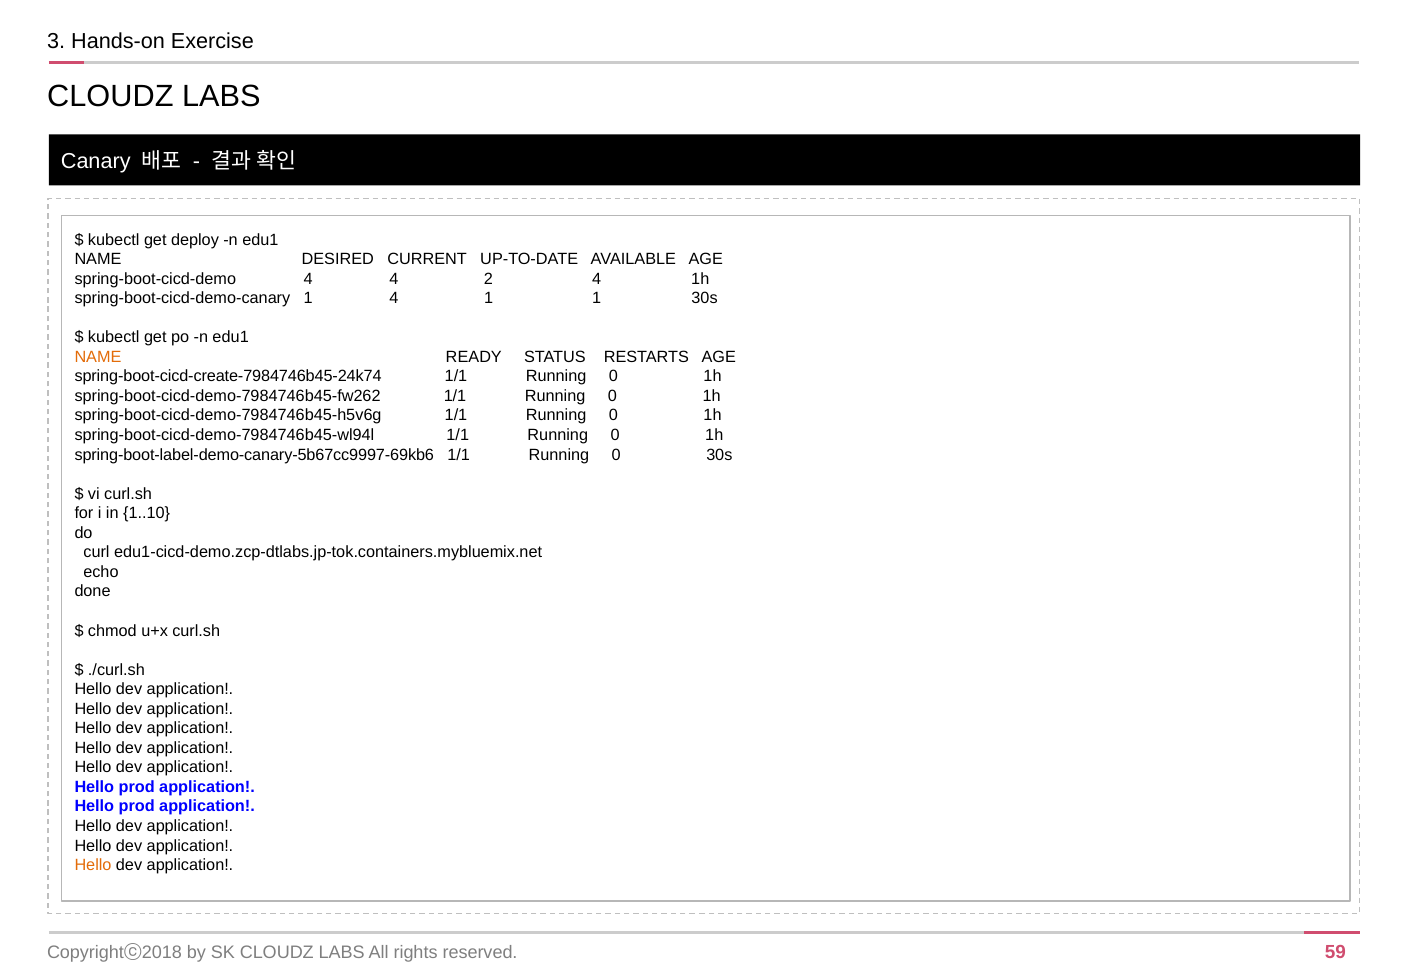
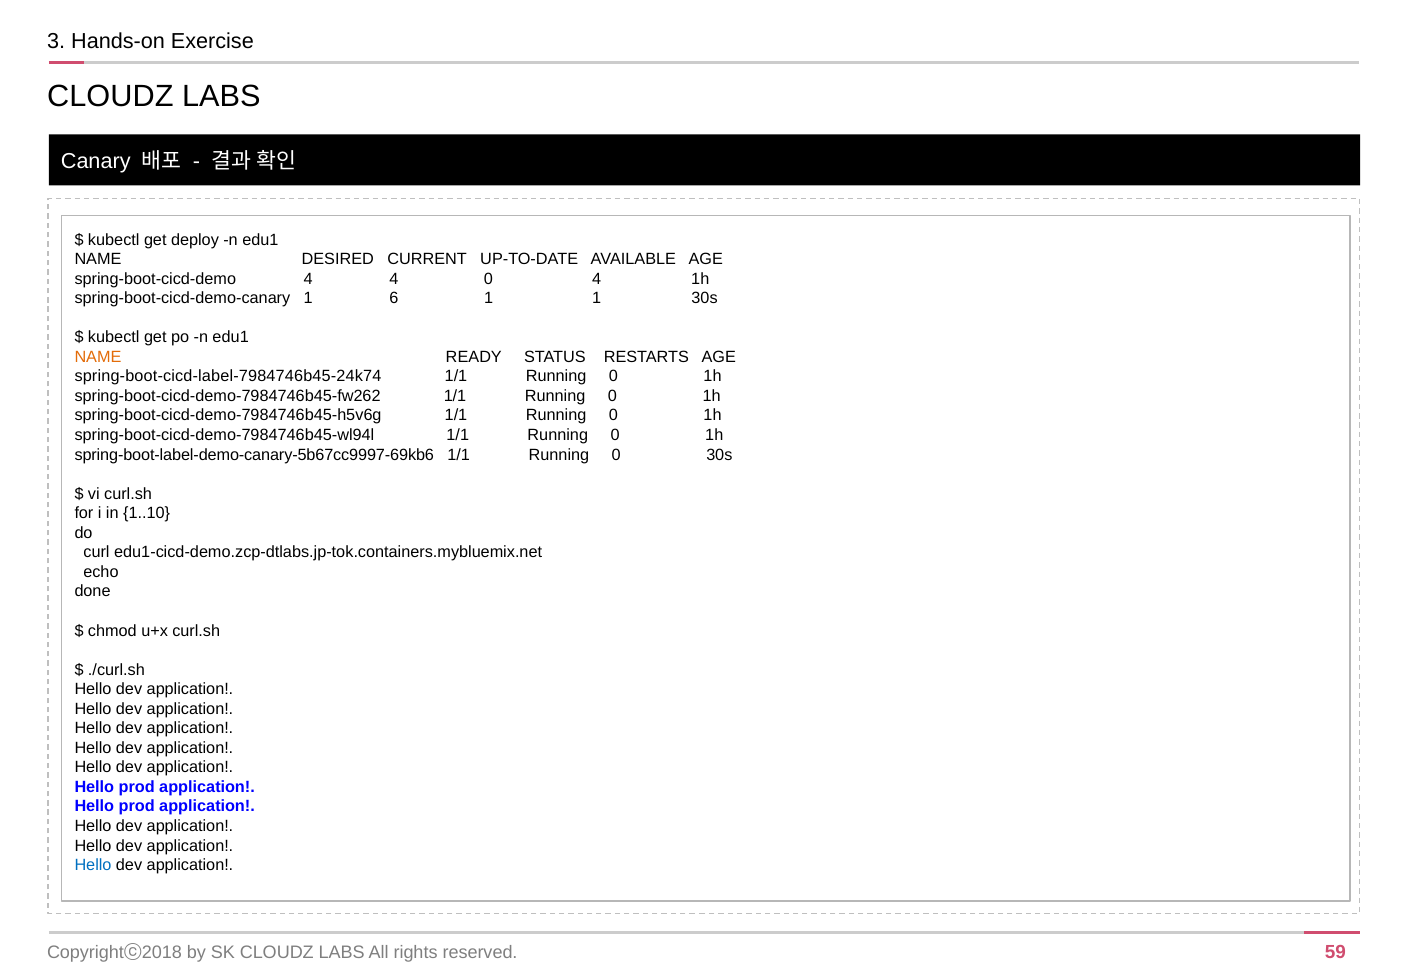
4 2: 2 -> 0
1 4: 4 -> 6
spring-boot-cicd-create-7984746b45-24k74: spring-boot-cicd-create-7984746b45-24k74 -> spring-boot-cicd-label-7984746b45-24k74
Hello at (93, 865) colour: orange -> blue
